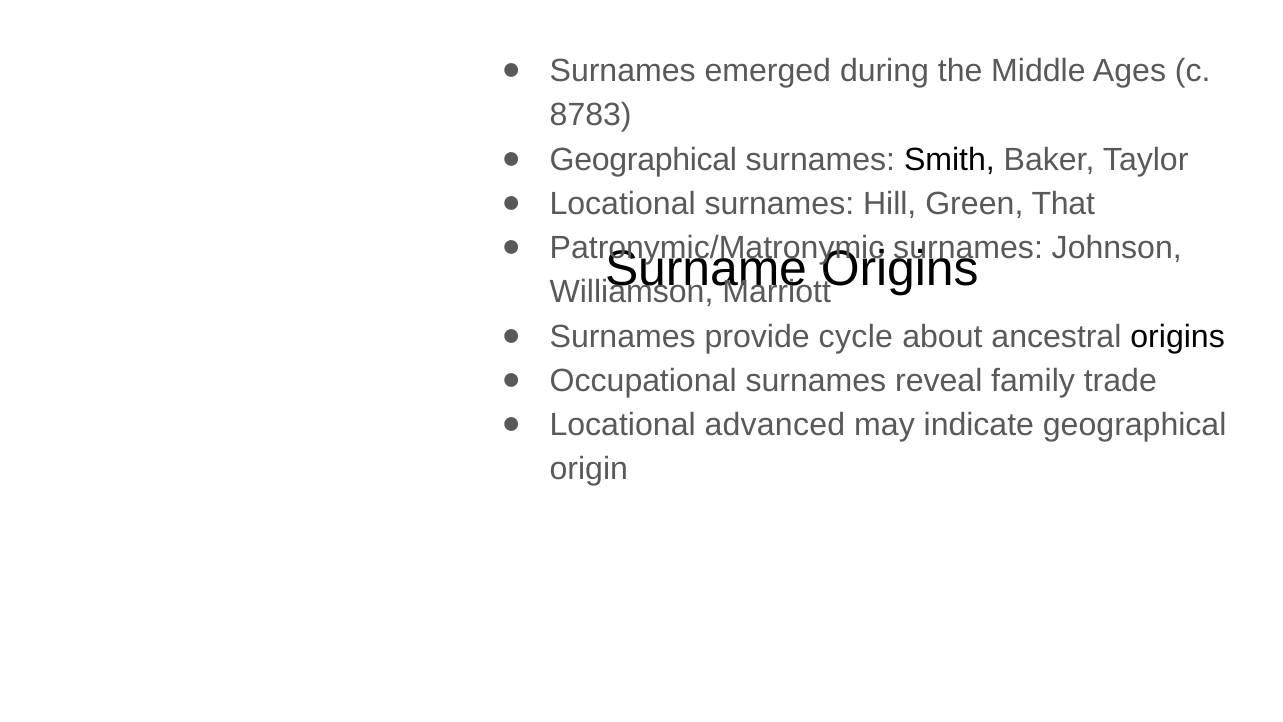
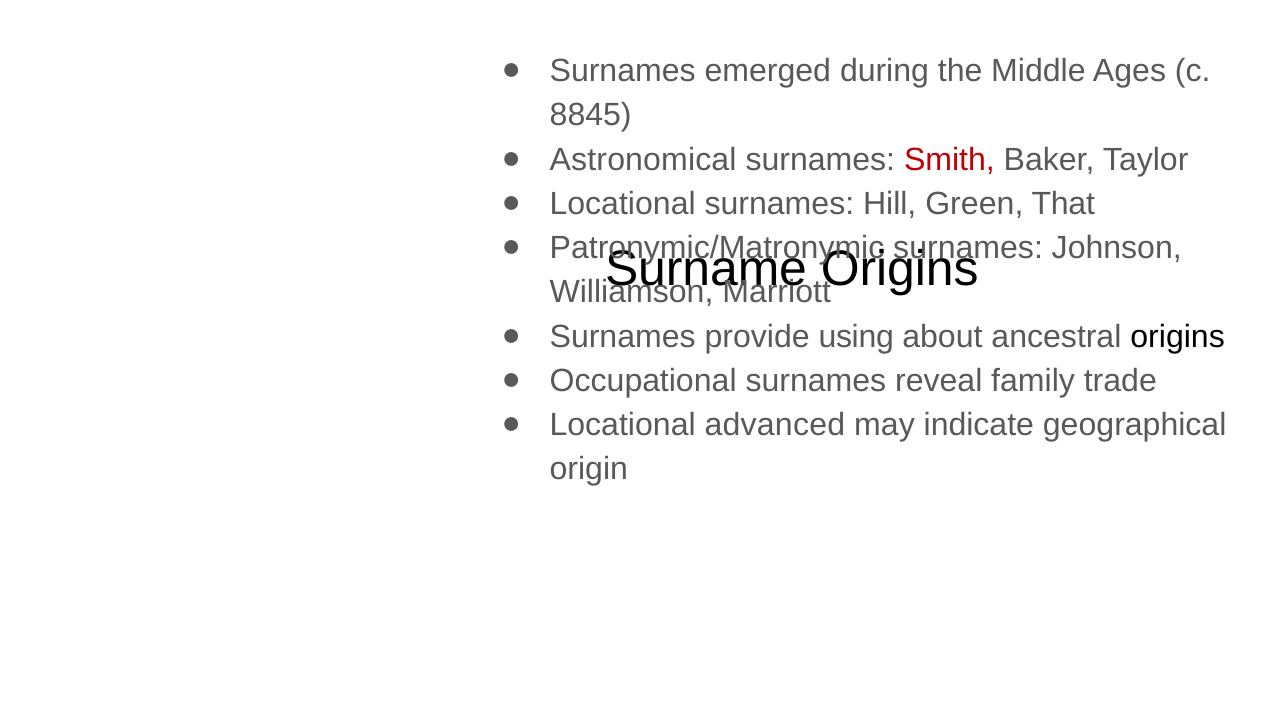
8783: 8783 -> 8845
Geographical at (643, 159): Geographical -> Astronomical
Smith colour: black -> red
cycle: cycle -> using
